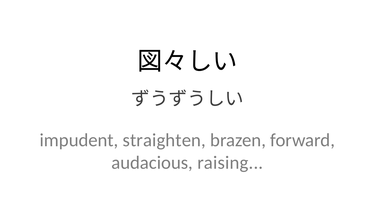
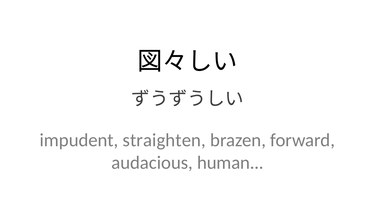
raising: raising -> human
